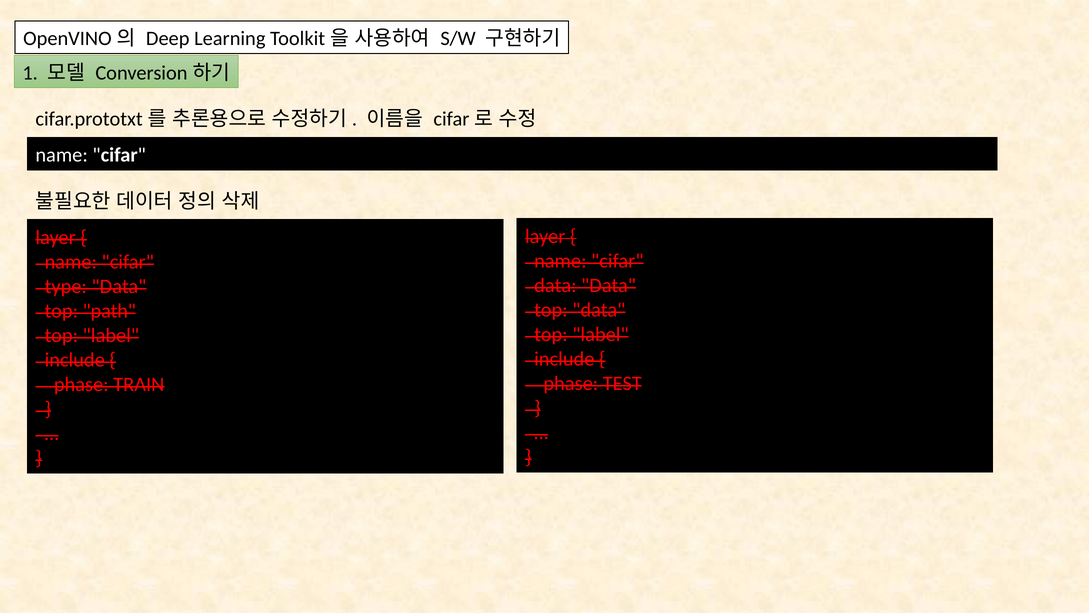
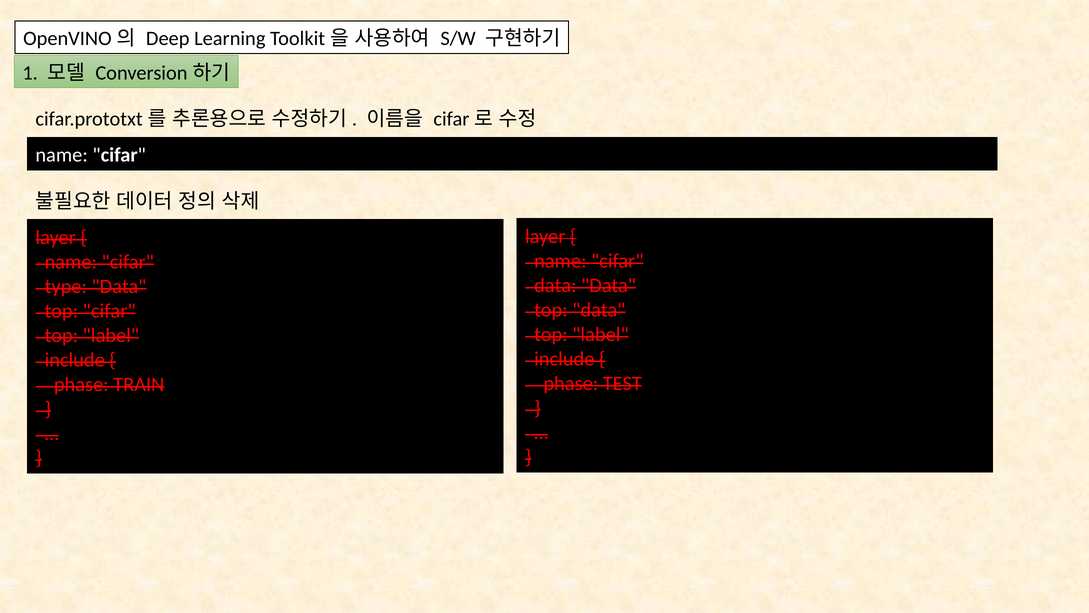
top path: path -> cifar
